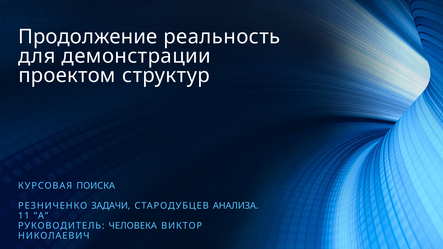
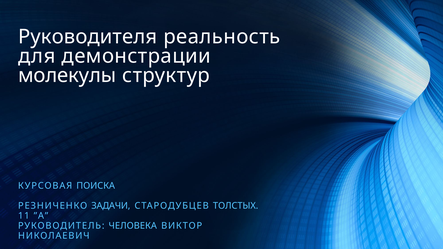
Продолжение: Продолжение -> Руководителя
проектом: проектом -> молекулы
АНАЛИЗА: АНАЛИЗА -> ТОЛСТЫХ
